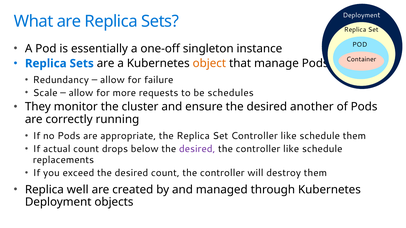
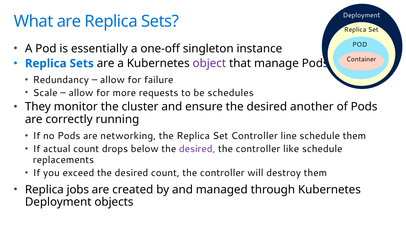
object colour: orange -> purple
appropriate: appropriate -> networking
Set Controller like: like -> line
well: well -> jobs
